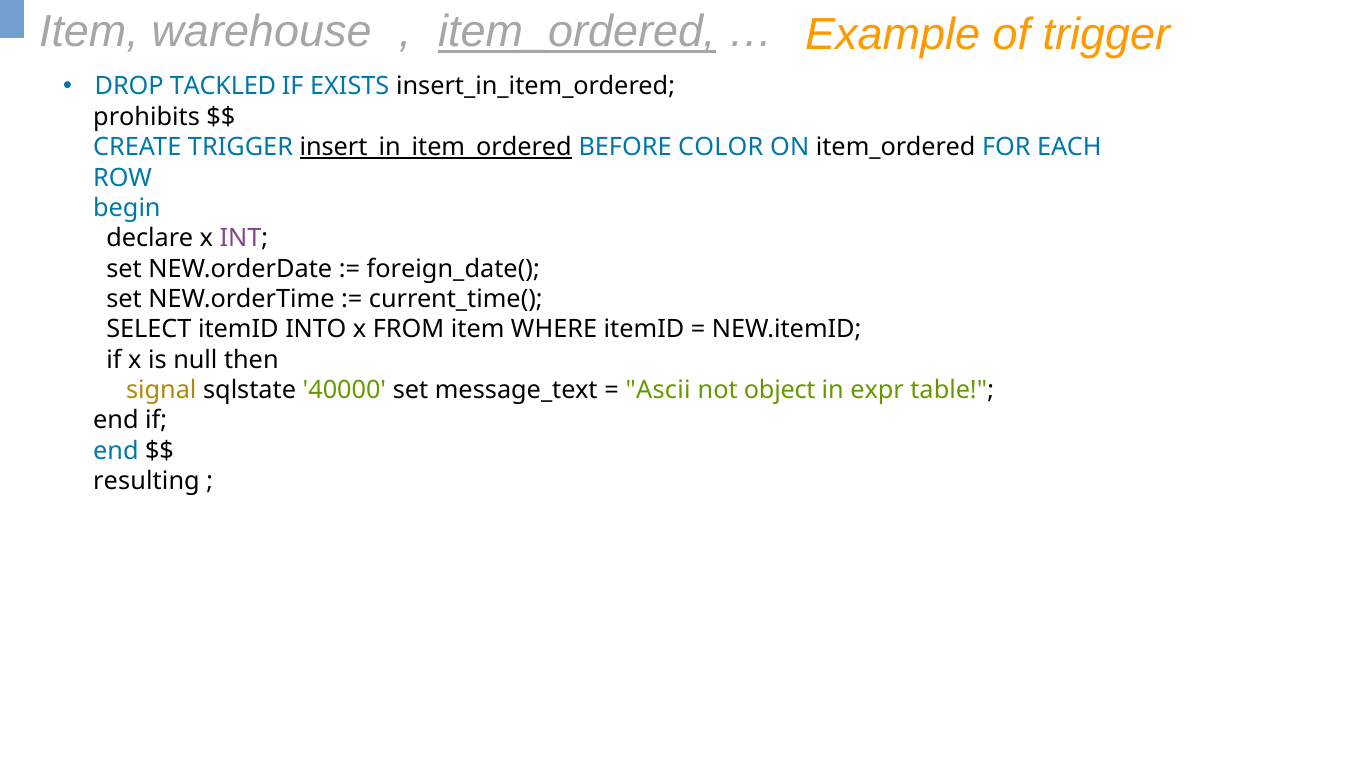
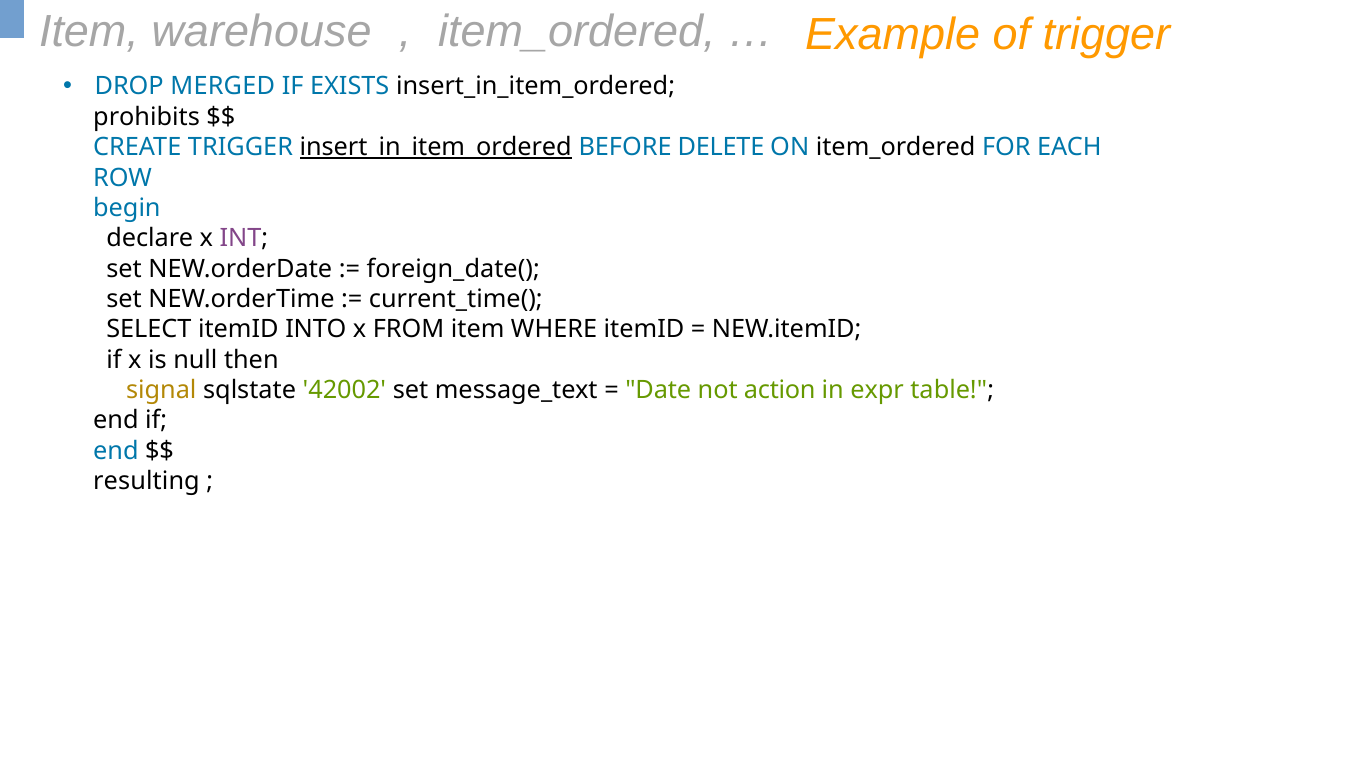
item_ordered at (577, 32) underline: present -> none
TACKLED: TACKLED -> MERGED
COLOR: COLOR -> DELETE
40000: 40000 -> 42002
Ascii: Ascii -> Date
object: object -> action
